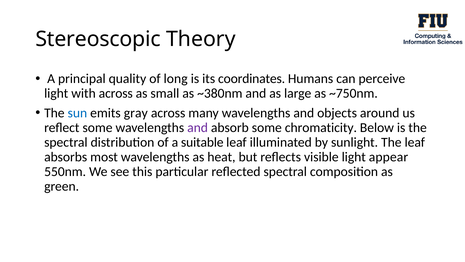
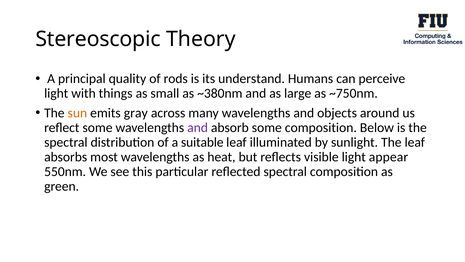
long: long -> rods
coordinates: coordinates -> understand
with across: across -> things
sun colour: blue -> orange
some chromaticity: chromaticity -> composition
